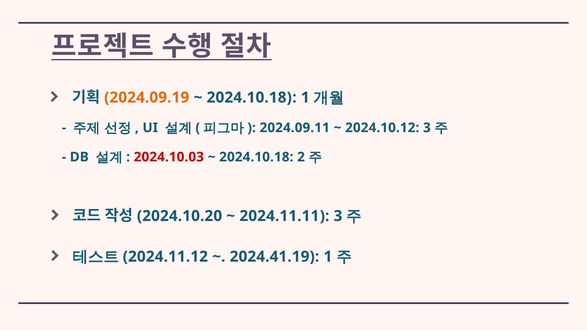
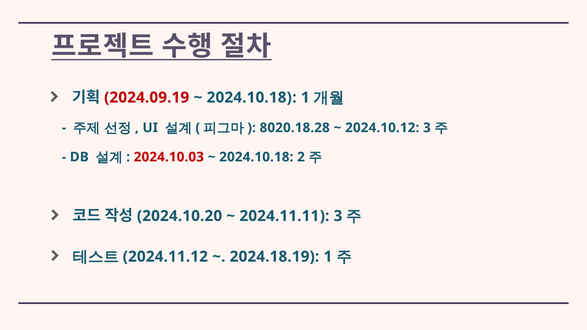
2024.09.19 colour: orange -> red
2024.09.11: 2024.09.11 -> 8020.18.28
2024.41.19: 2024.41.19 -> 2024.18.19
